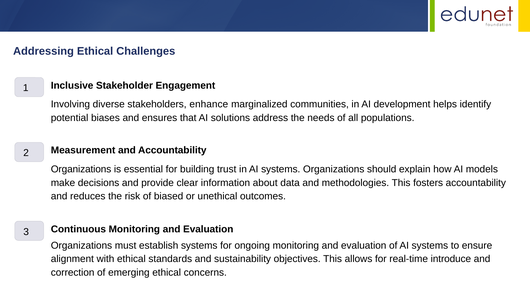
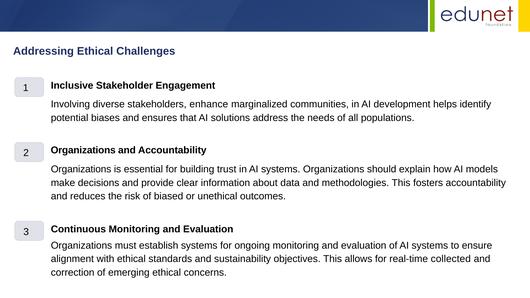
2 Measurement: Measurement -> Organizations
introduce: introduce -> collected
